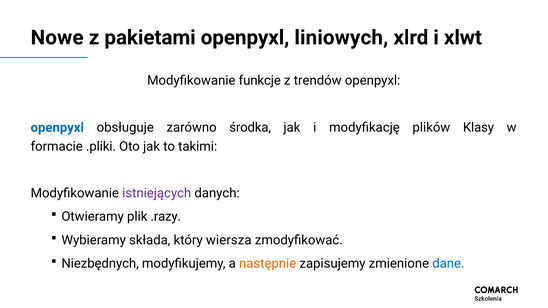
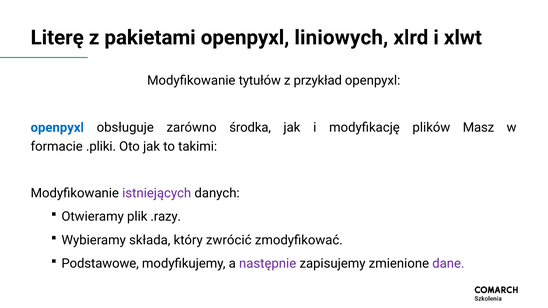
Nowe: Nowe -> Literę
funkcje: funkcje -> tytułów
trendów: trendów -> przykład
Klasy: Klasy -> Masz
wiersza: wiersza -> zwrócić
Niezbędnych: Niezbędnych -> Podstawowe
następnie colour: orange -> purple
dane colour: blue -> purple
